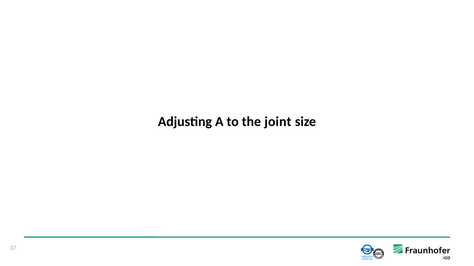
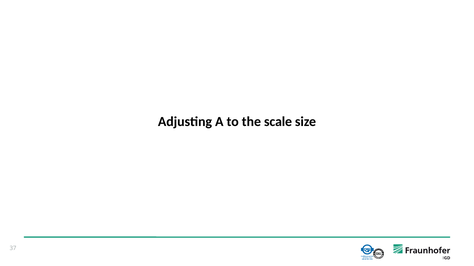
joint: joint -> scale
